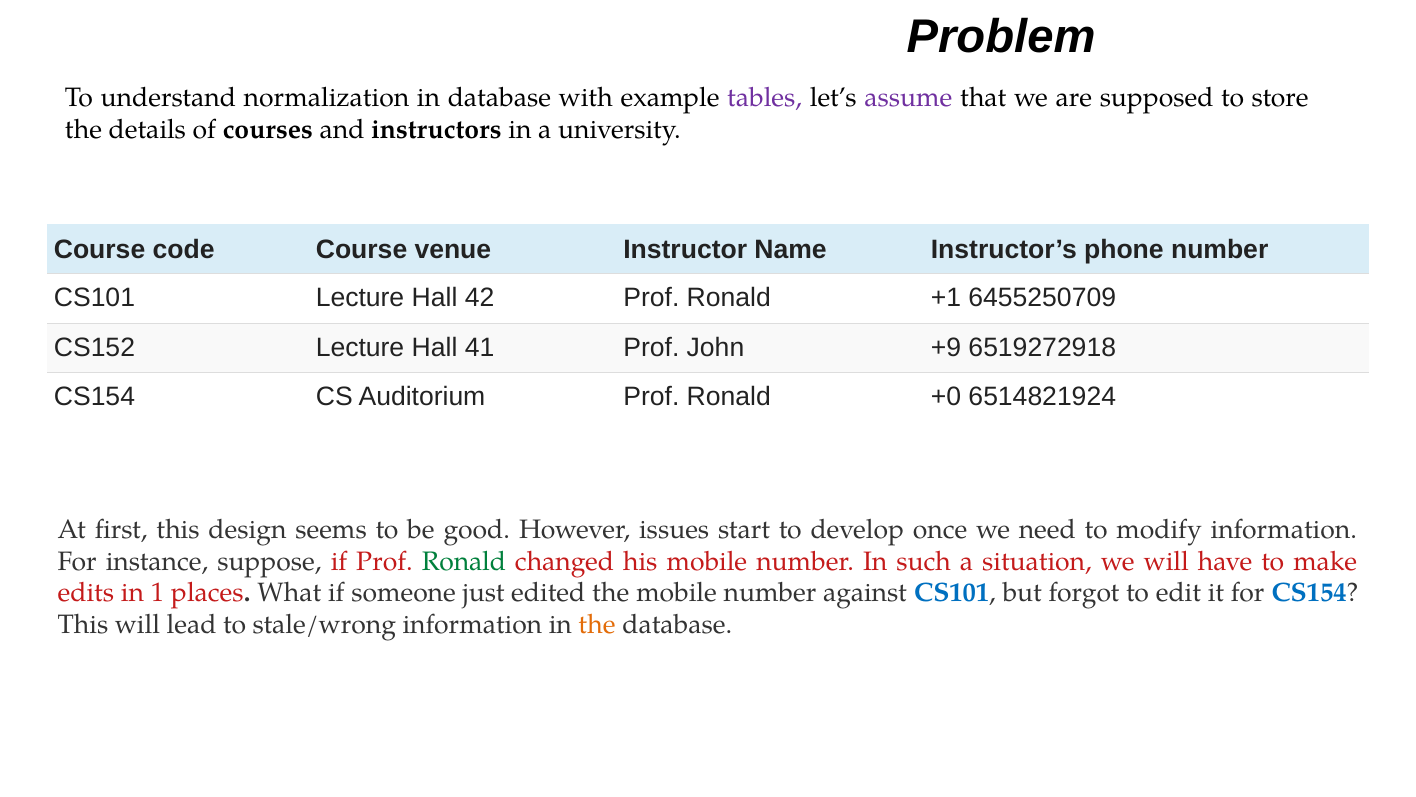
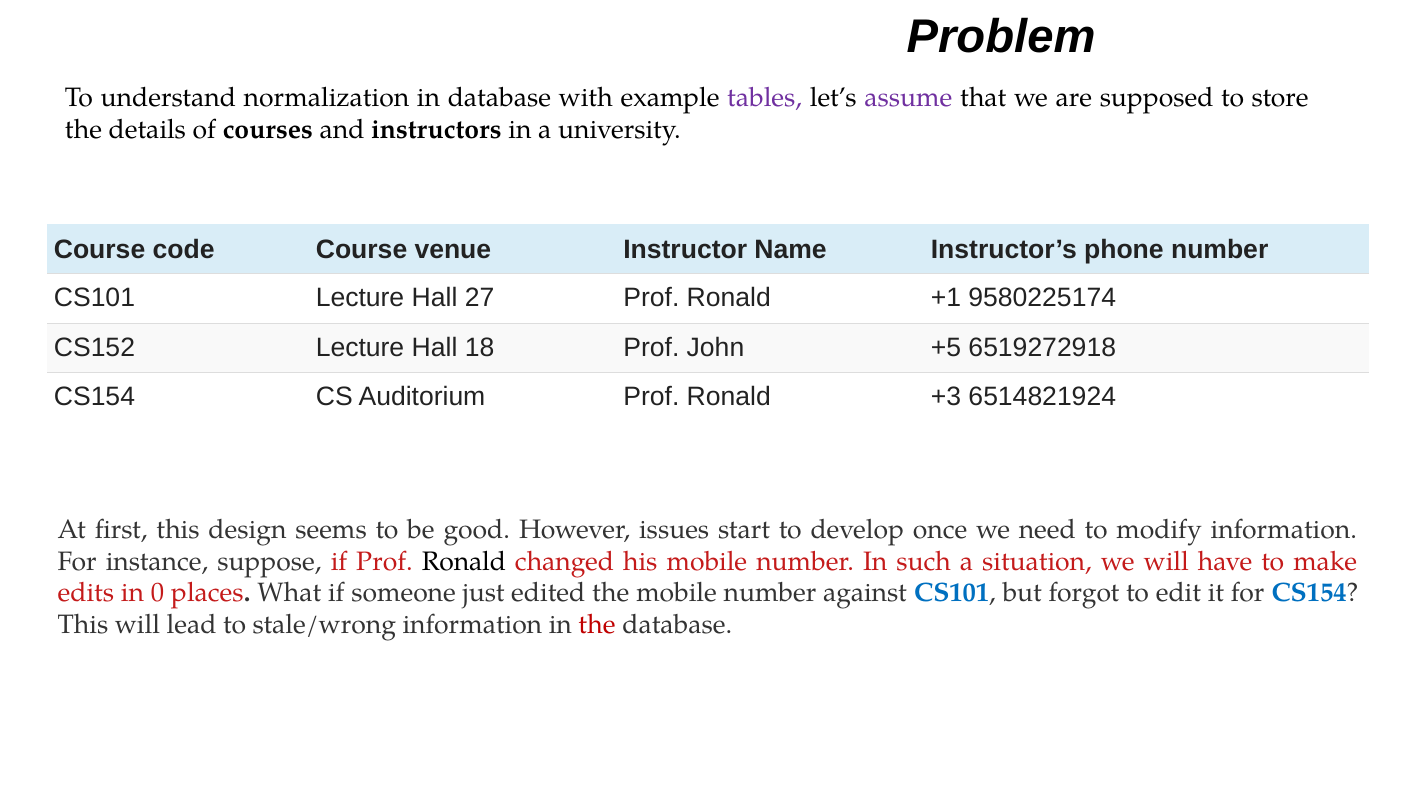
42: 42 -> 27
6455250709: 6455250709 -> 9580225174
41: 41 -> 18
+9: +9 -> +5
+0: +0 -> +3
Ronald at (464, 561) colour: green -> black
1: 1 -> 0
the at (597, 625) colour: orange -> red
